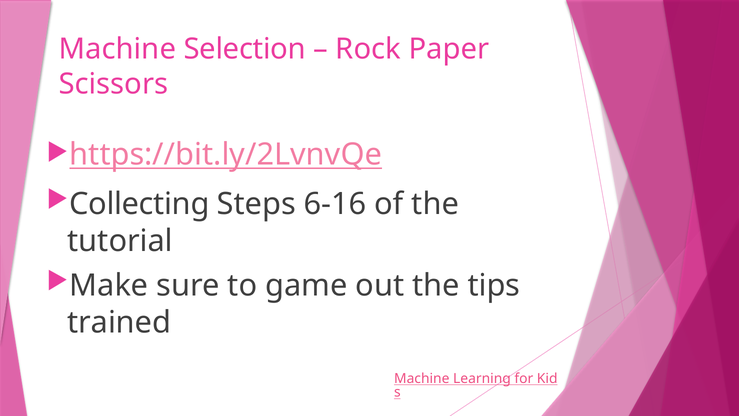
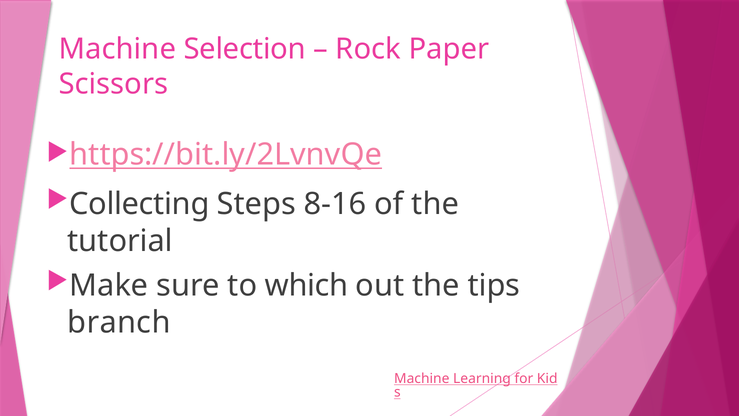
6-16: 6-16 -> 8-16
game: game -> which
trained: trained -> branch
